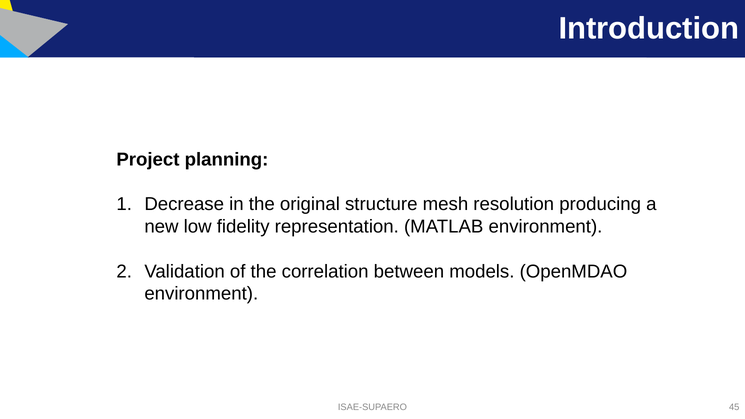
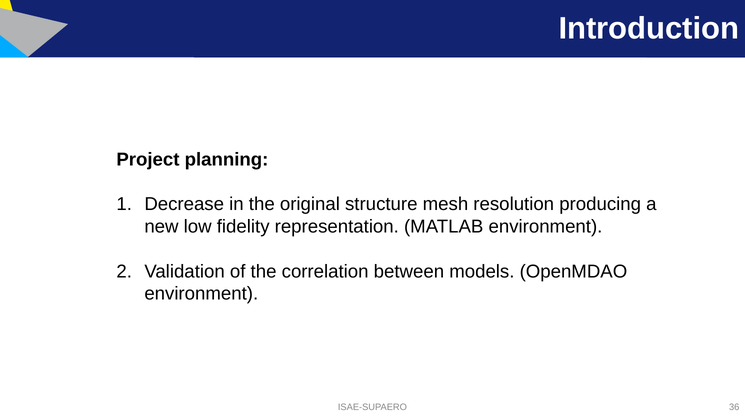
45: 45 -> 36
